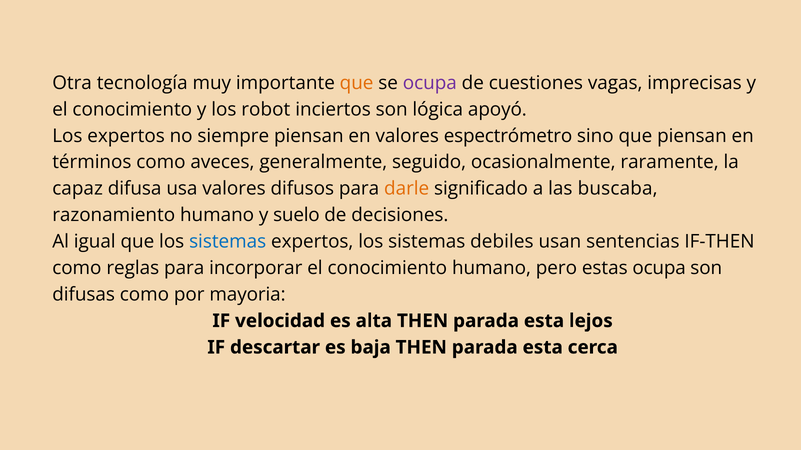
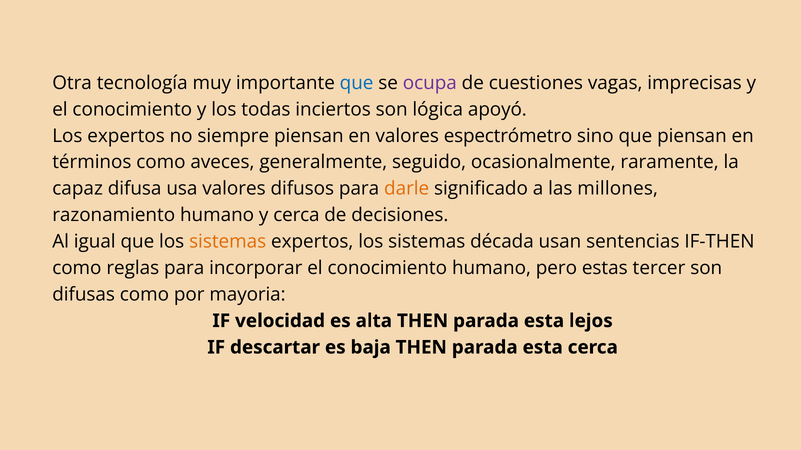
que at (357, 83) colour: orange -> blue
robot: robot -> todas
buscaba: buscaba -> millones
y suelo: suelo -> cerca
sistemas at (228, 242) colour: blue -> orange
debiles: debiles -> década
estas ocupa: ocupa -> tercer
